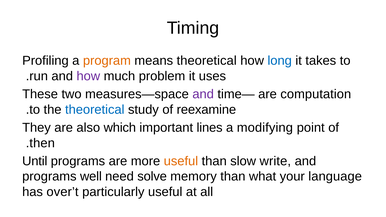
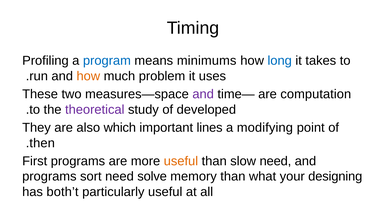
program colour: orange -> blue
means theoretical: theoretical -> minimums
how at (88, 76) colour: purple -> orange
theoretical at (95, 110) colour: blue -> purple
reexamine: reexamine -> developed
Until: Until -> First
slow write: write -> need
well: well -> sort
language: language -> designing
over’t: over’t -> both’t
